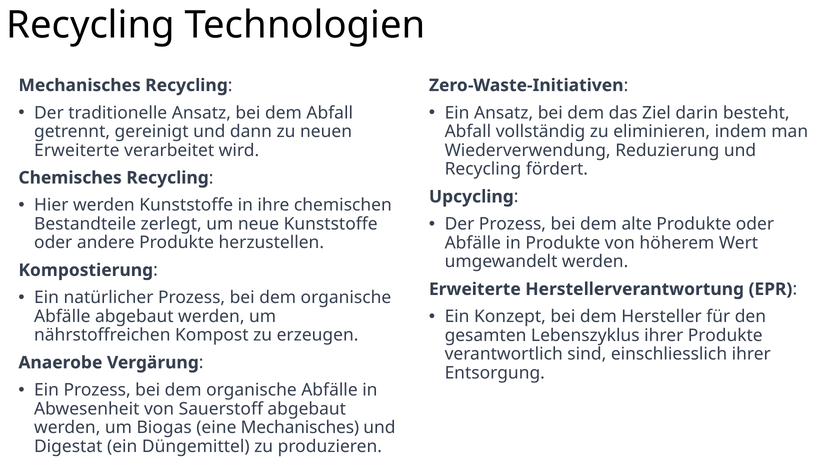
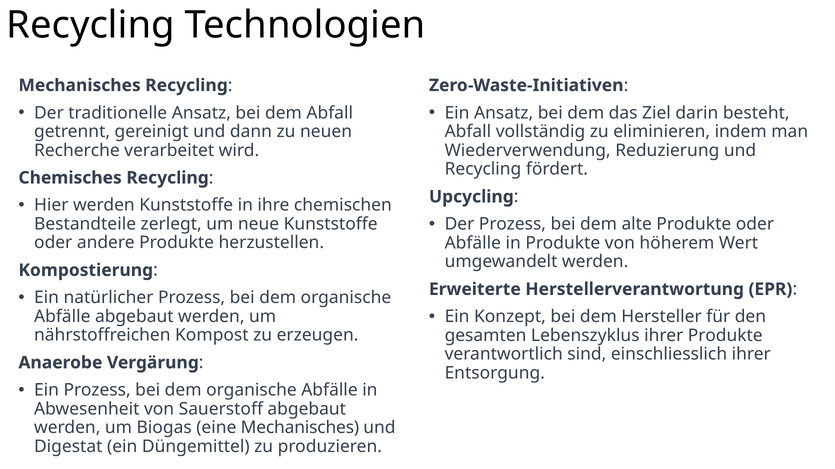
Erweiterte at (77, 151): Erweiterte -> Recherche
